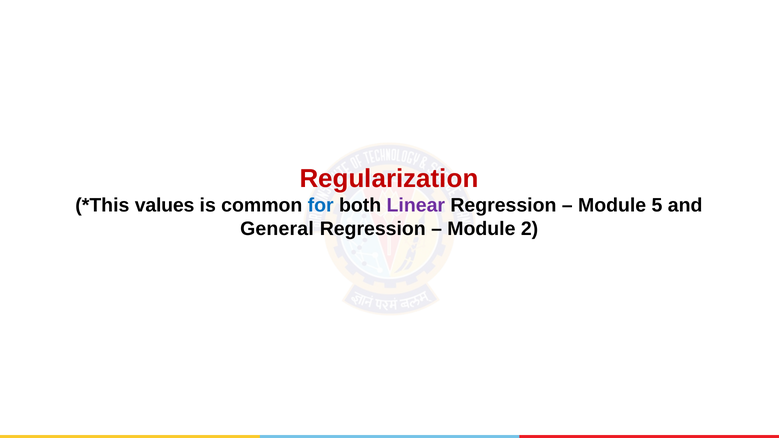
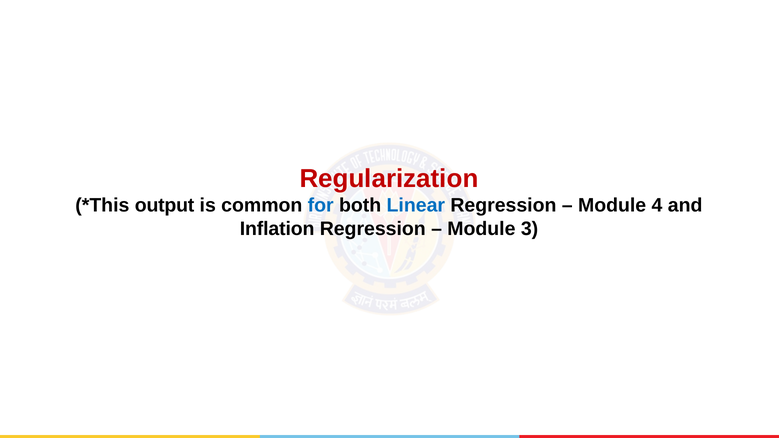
values: values -> output
Linear colour: purple -> blue
5: 5 -> 4
General: General -> Inflation
2: 2 -> 3
